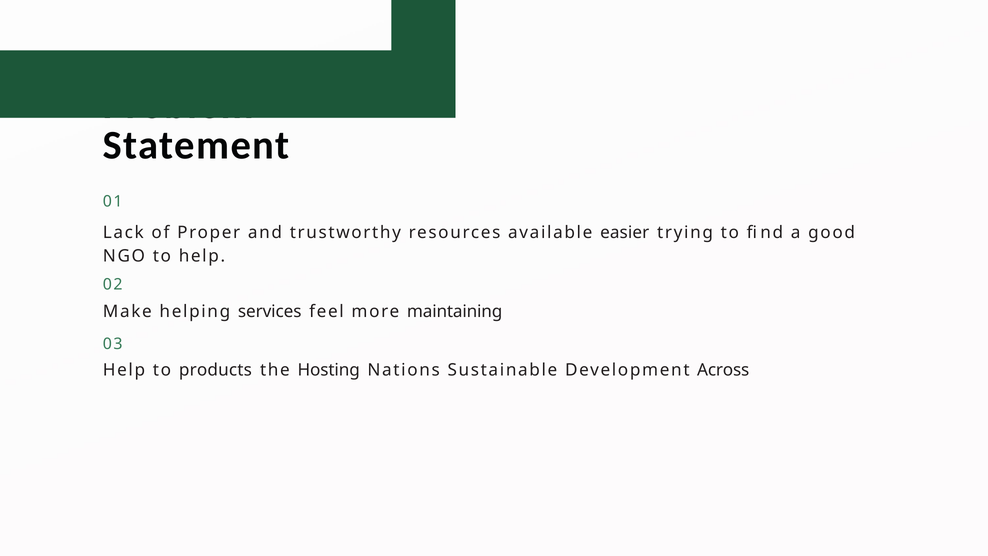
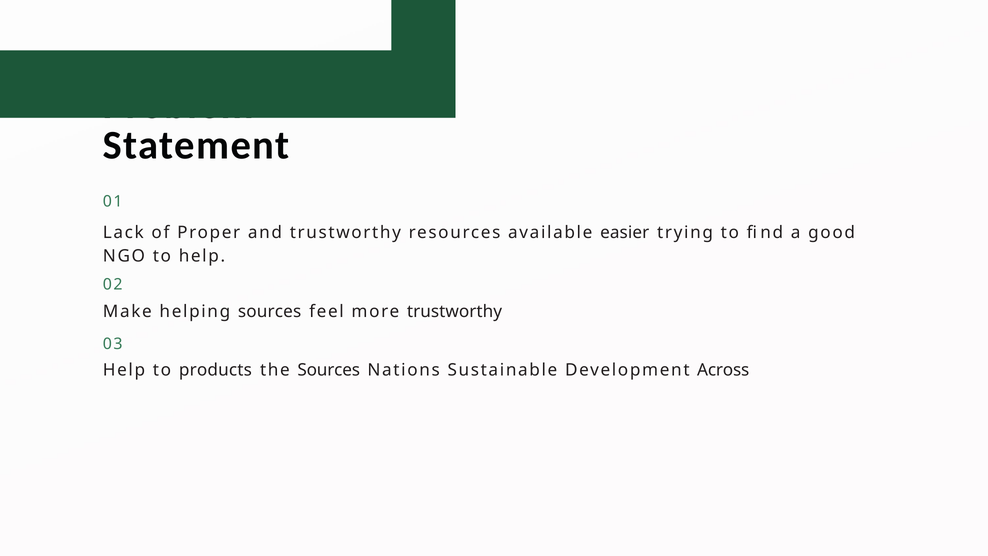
helping services: services -> sources
more maintaining: maintaining -> trustworthy
the Hosting: Hosting -> Sources
